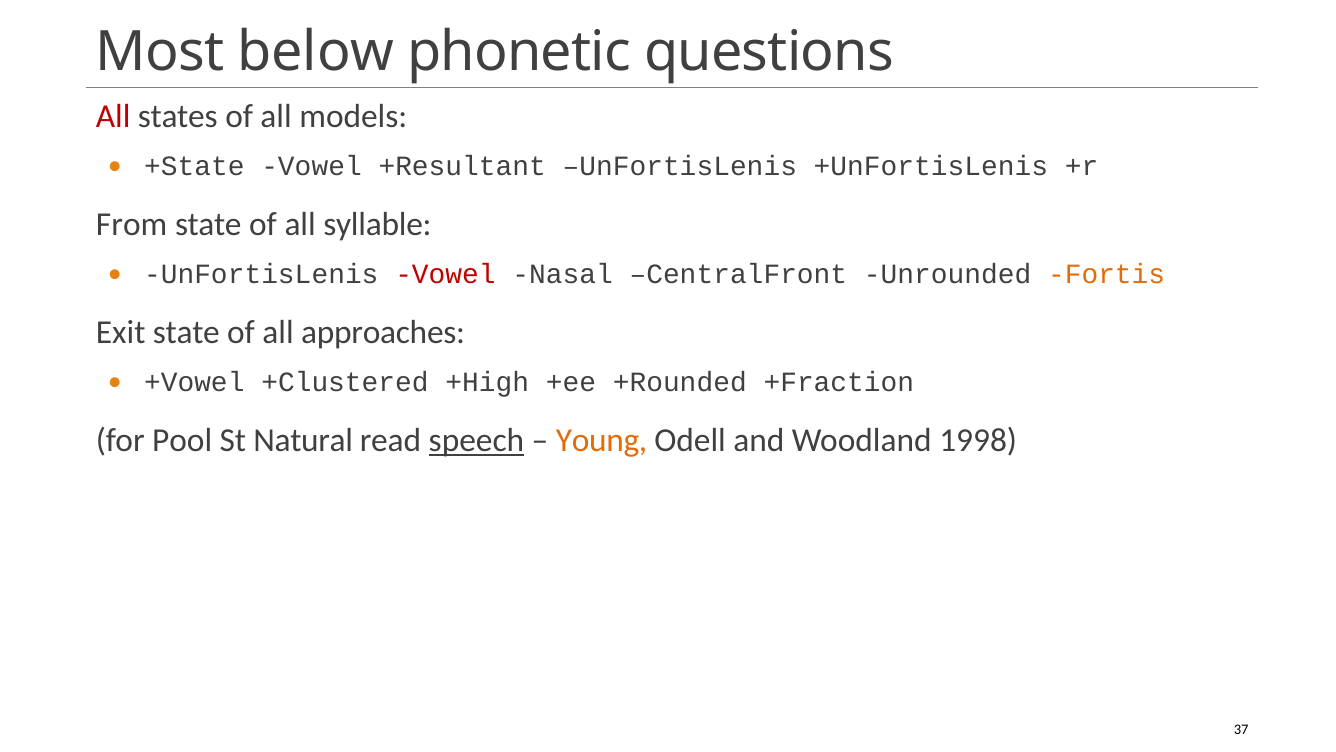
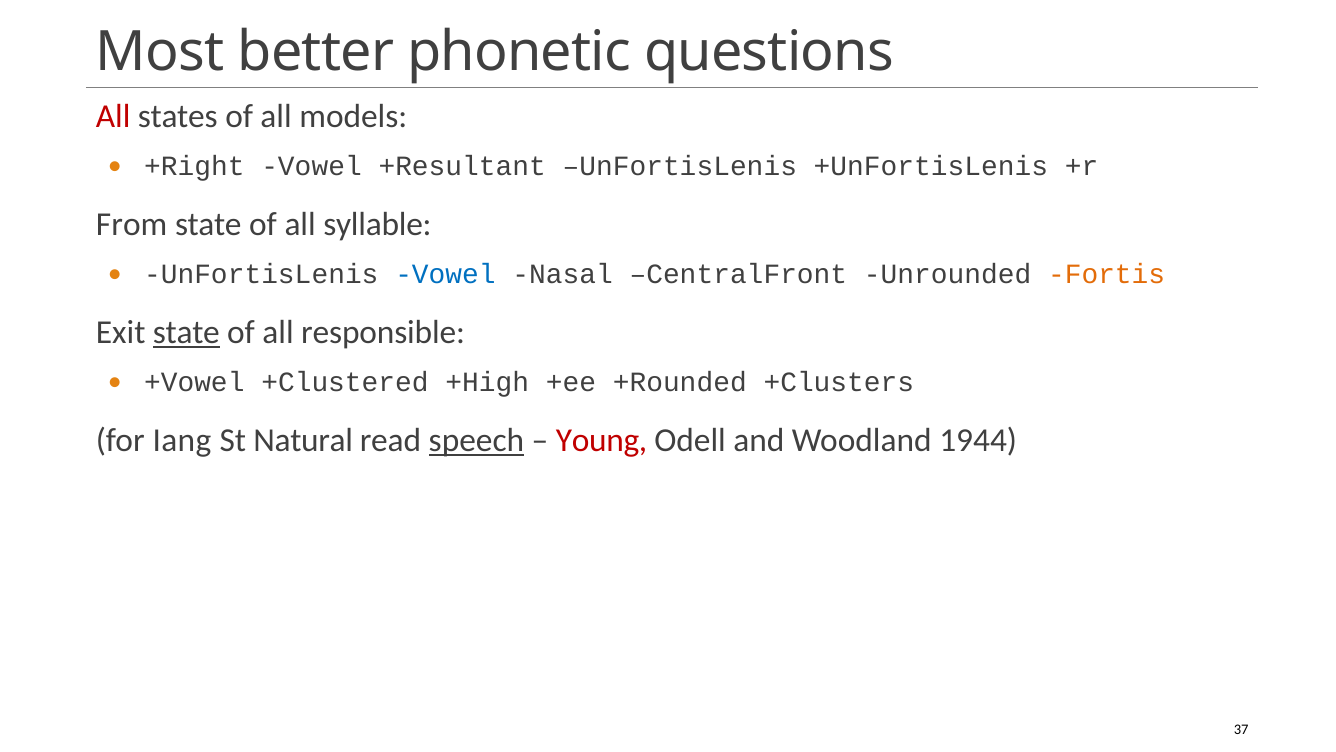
below: below -> better
+State: +State -> +Right
Vowel at (445, 274) colour: red -> blue
state at (186, 333) underline: none -> present
approaches: approaches -> responsible
+Fraction: +Fraction -> +Clusters
Pool: Pool -> Iang
Young colour: orange -> red
1998: 1998 -> 1944
